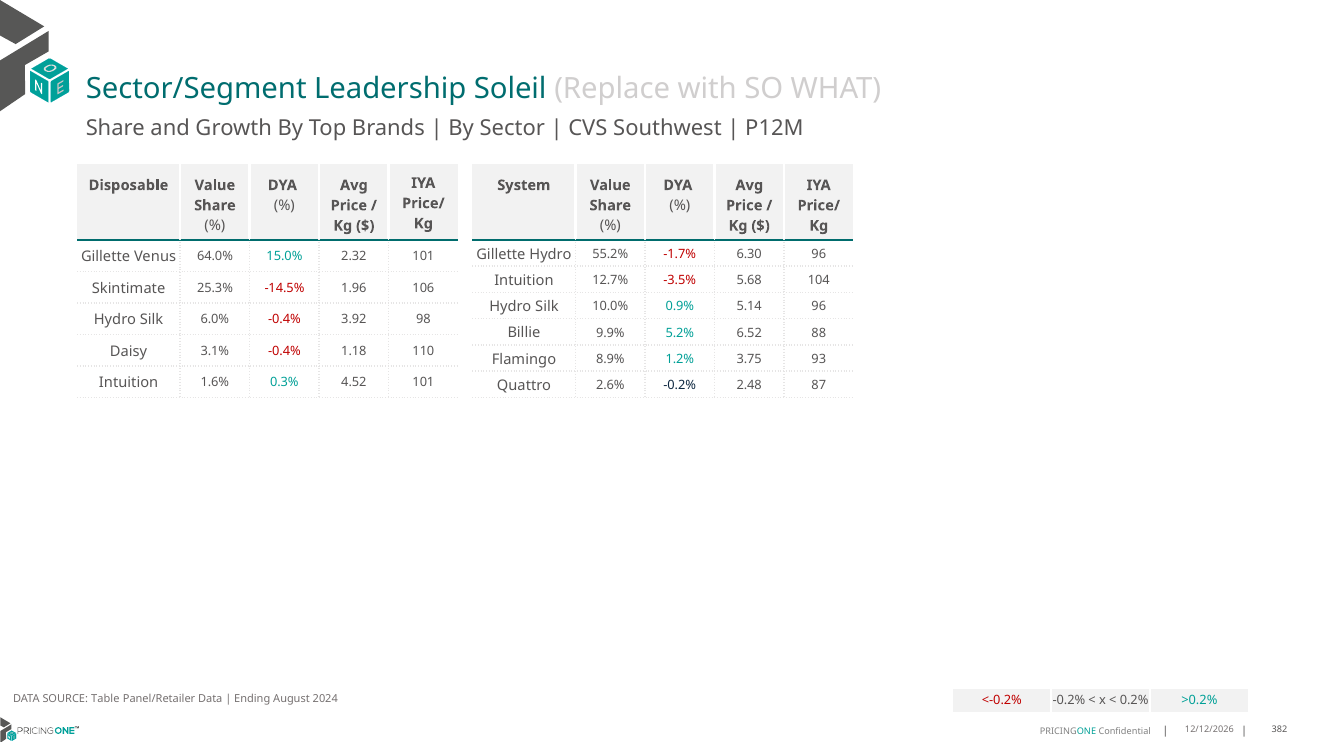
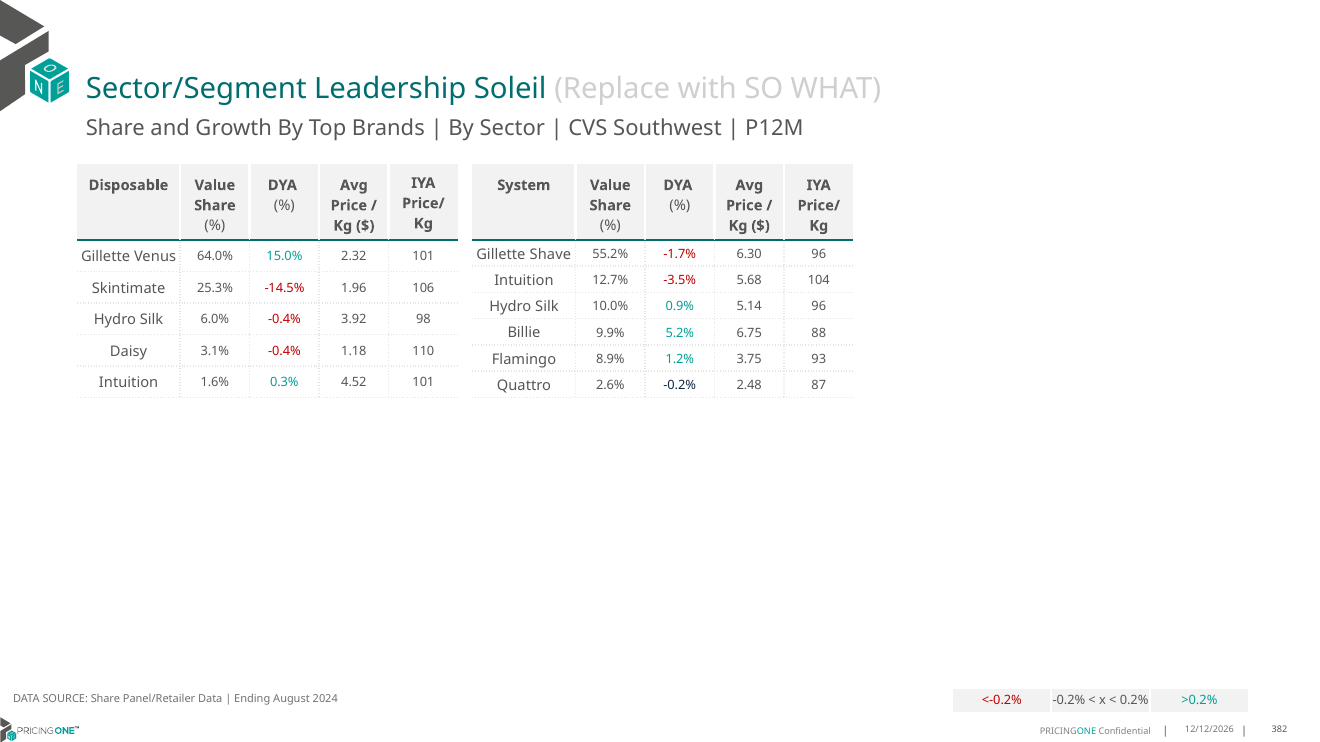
Gillette Hydro: Hydro -> Shave
6.52: 6.52 -> 6.75
SOURCE Table: Table -> Share
